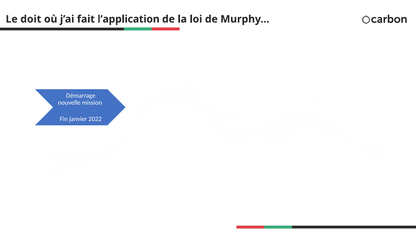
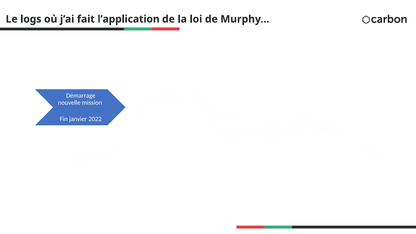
doit: doit -> logs
